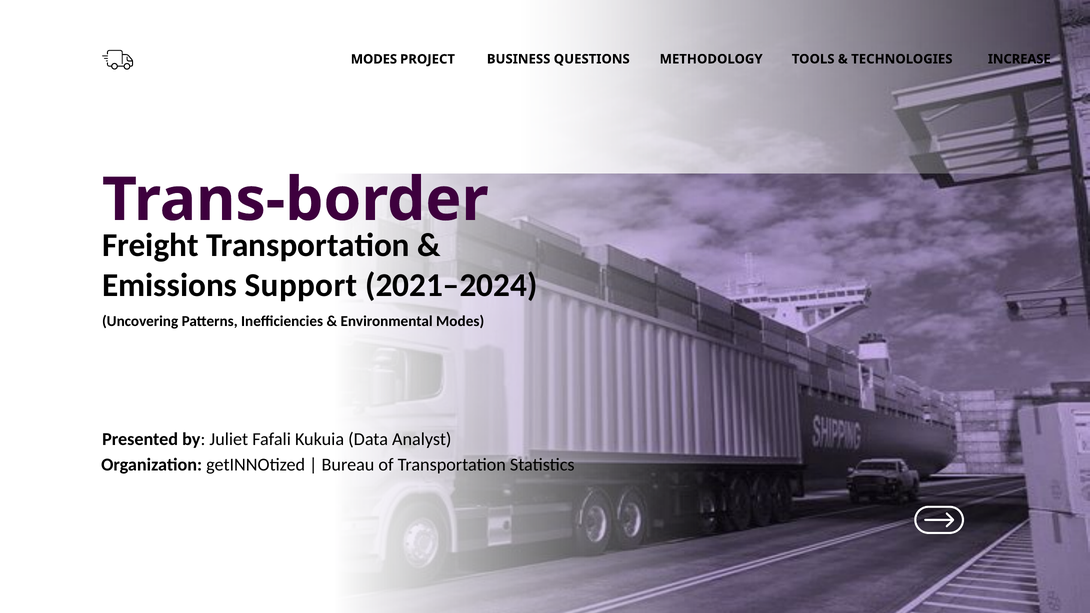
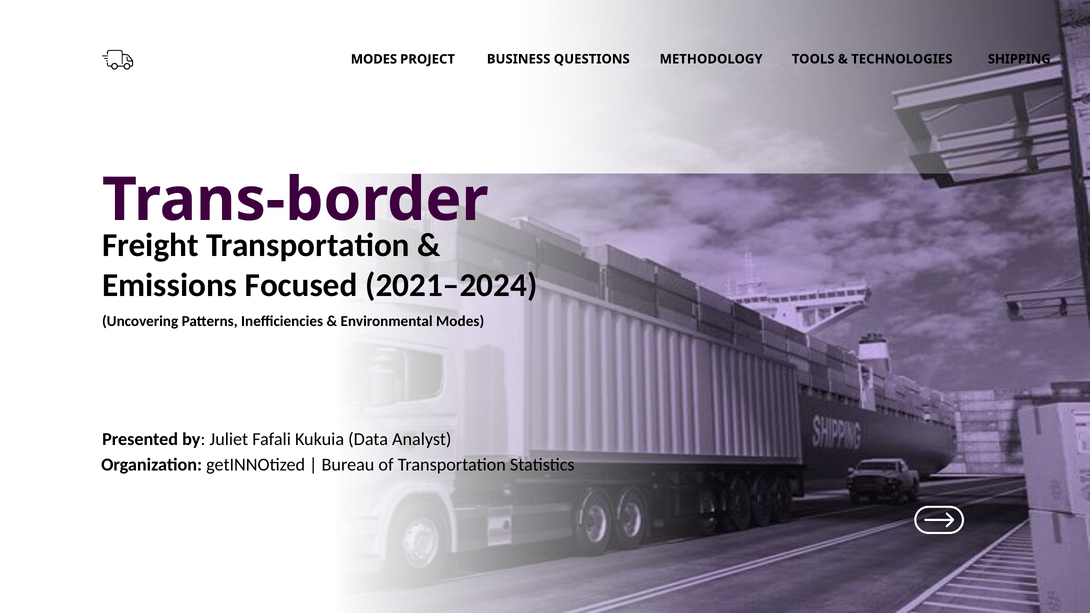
INCREASE: INCREASE -> SHIPPING
Support: Support -> Focused
